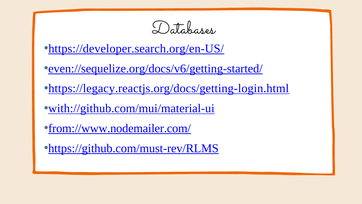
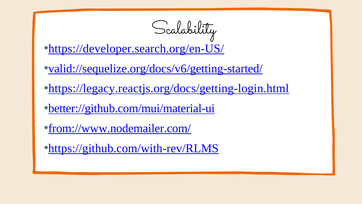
Databases: Databases -> Scalability
even://sequelize.org/docs/v6/getting-started/: even://sequelize.org/docs/v6/getting-started/ -> valid://sequelize.org/docs/v6/getting-started/
with://github.com/mui/material-ui: with://github.com/mui/material-ui -> better://github.com/mui/material-ui
https://github.com/must-rev/RLMS: https://github.com/must-rev/RLMS -> https://github.com/with-rev/RLMS
